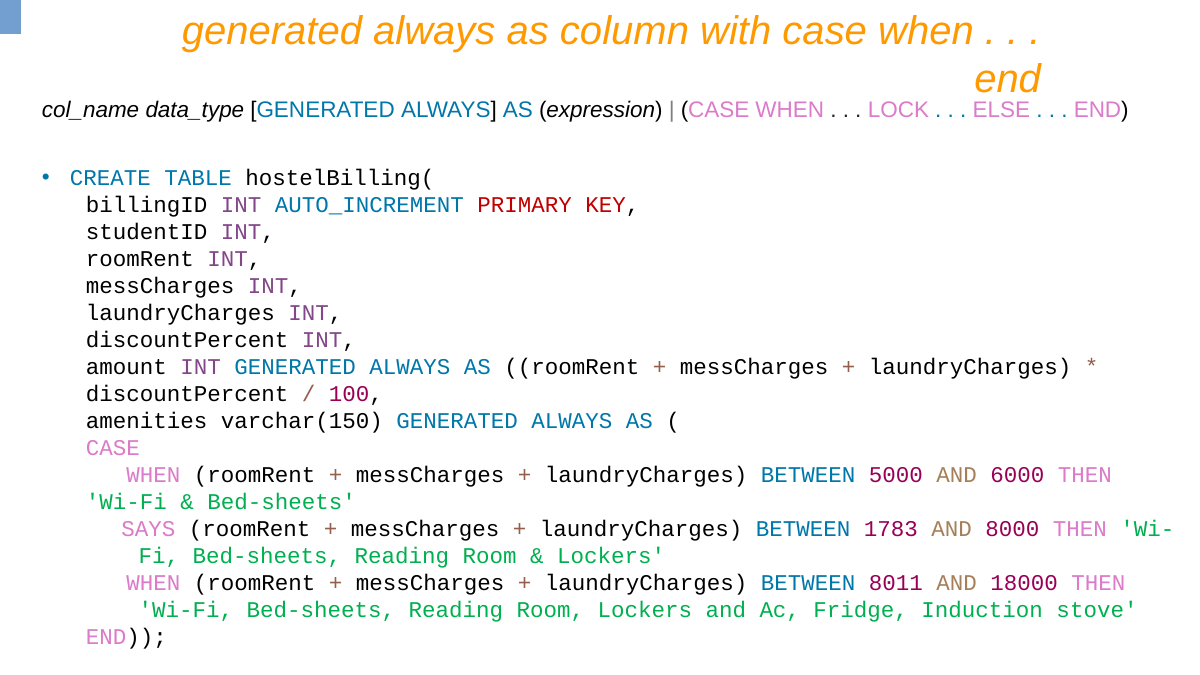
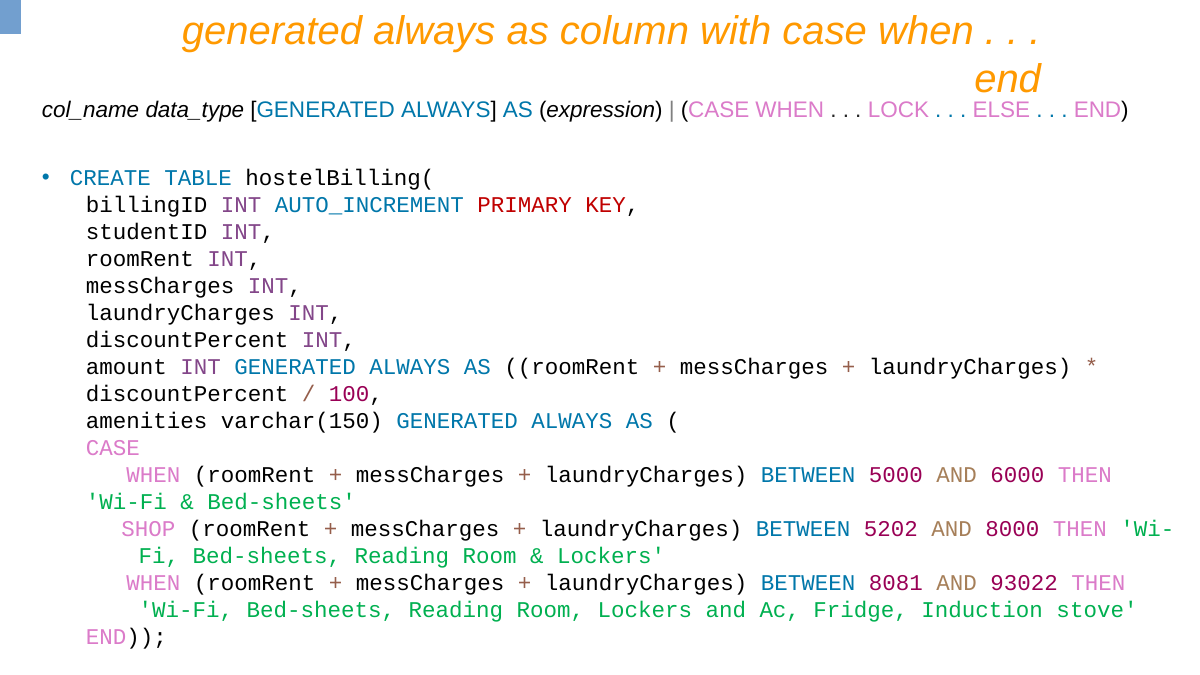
SAYS: SAYS -> SHOP
1783: 1783 -> 5202
8011: 8011 -> 8081
18000: 18000 -> 93022
